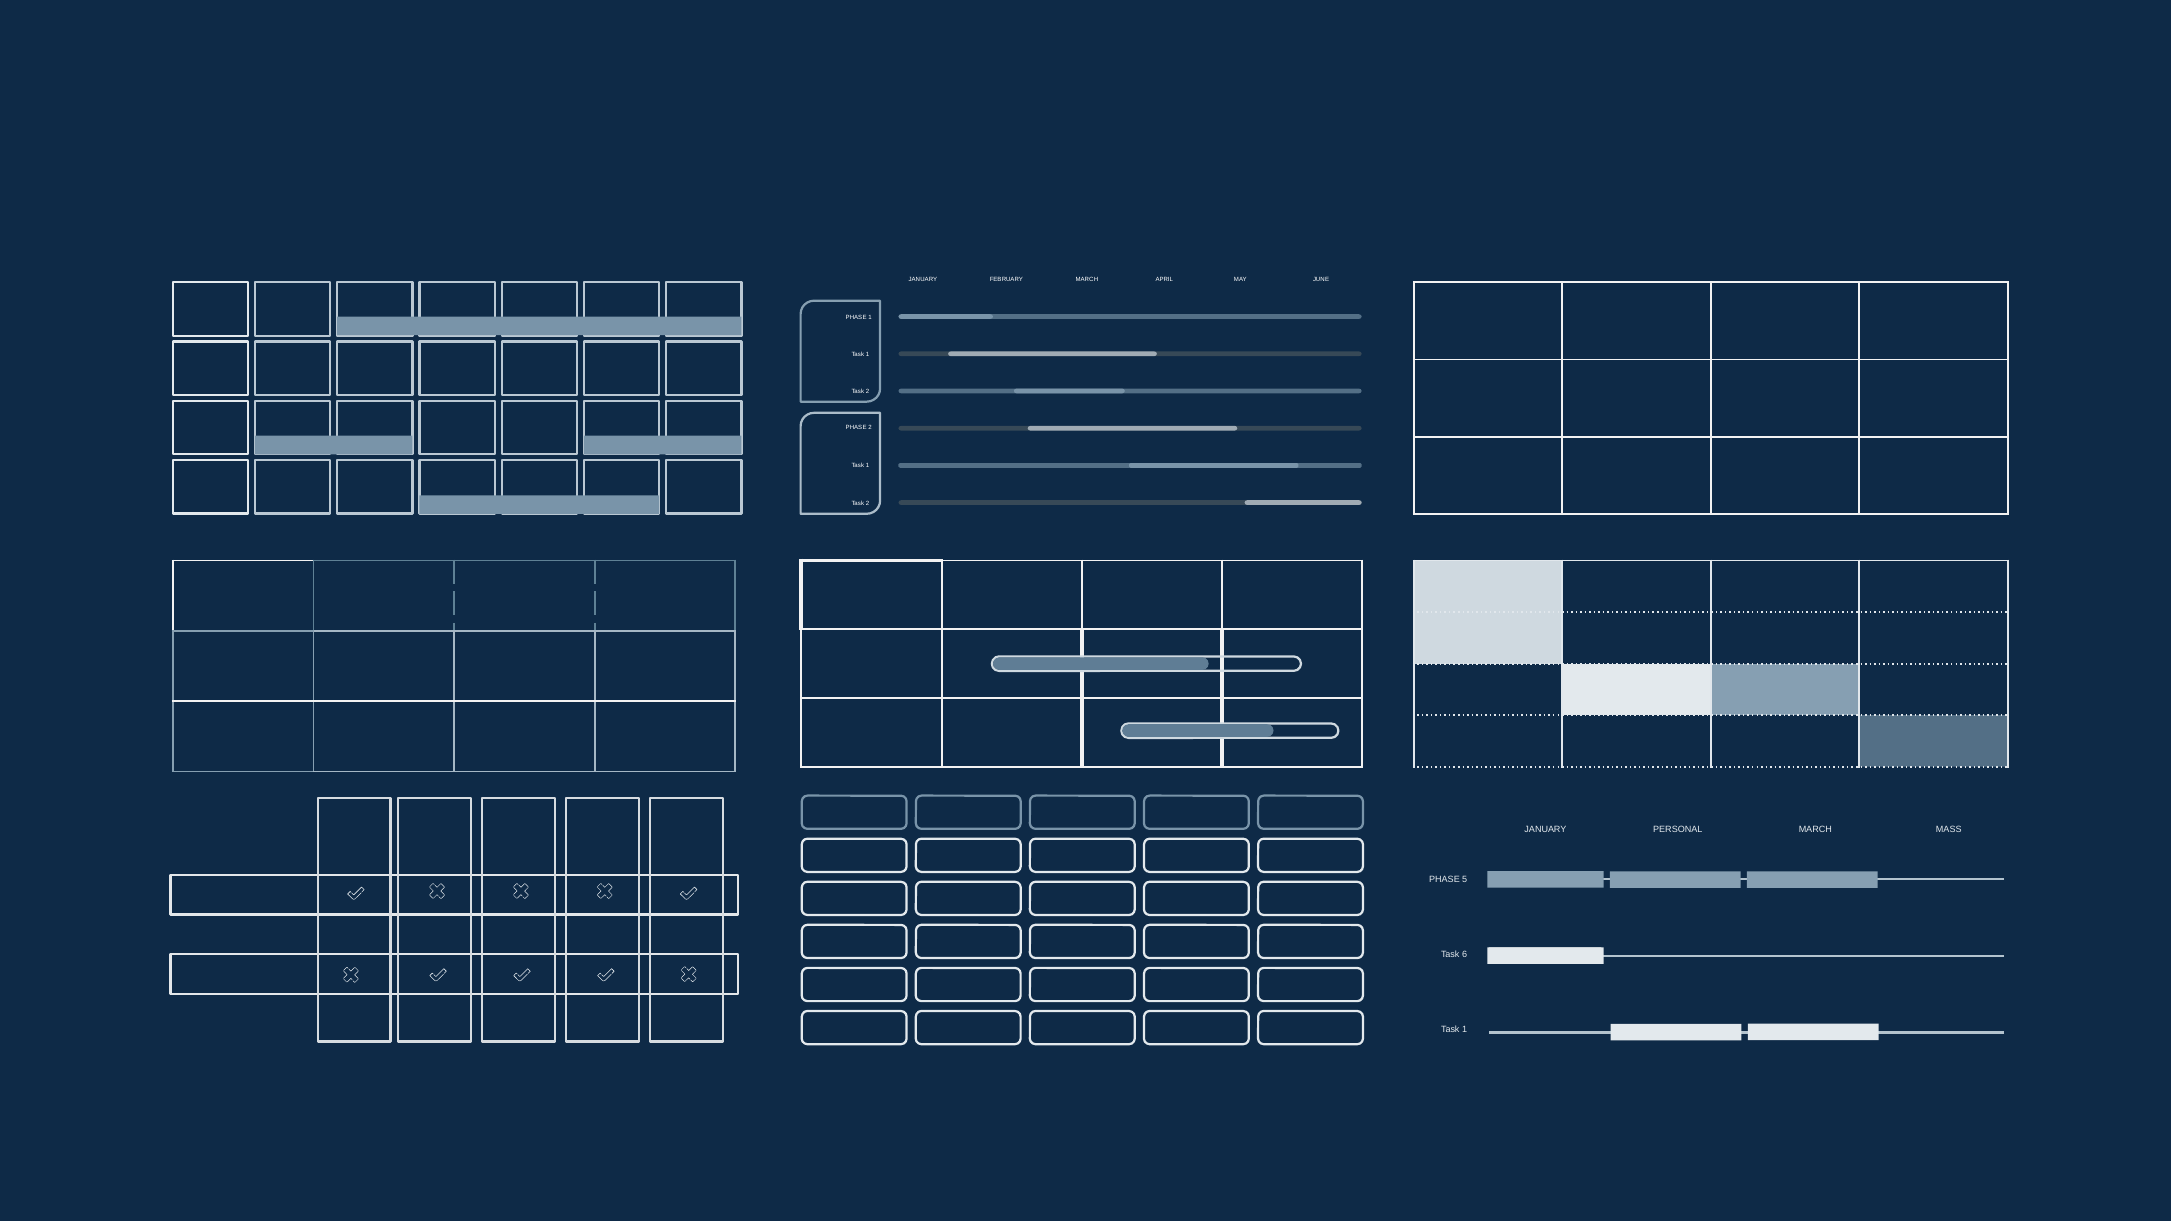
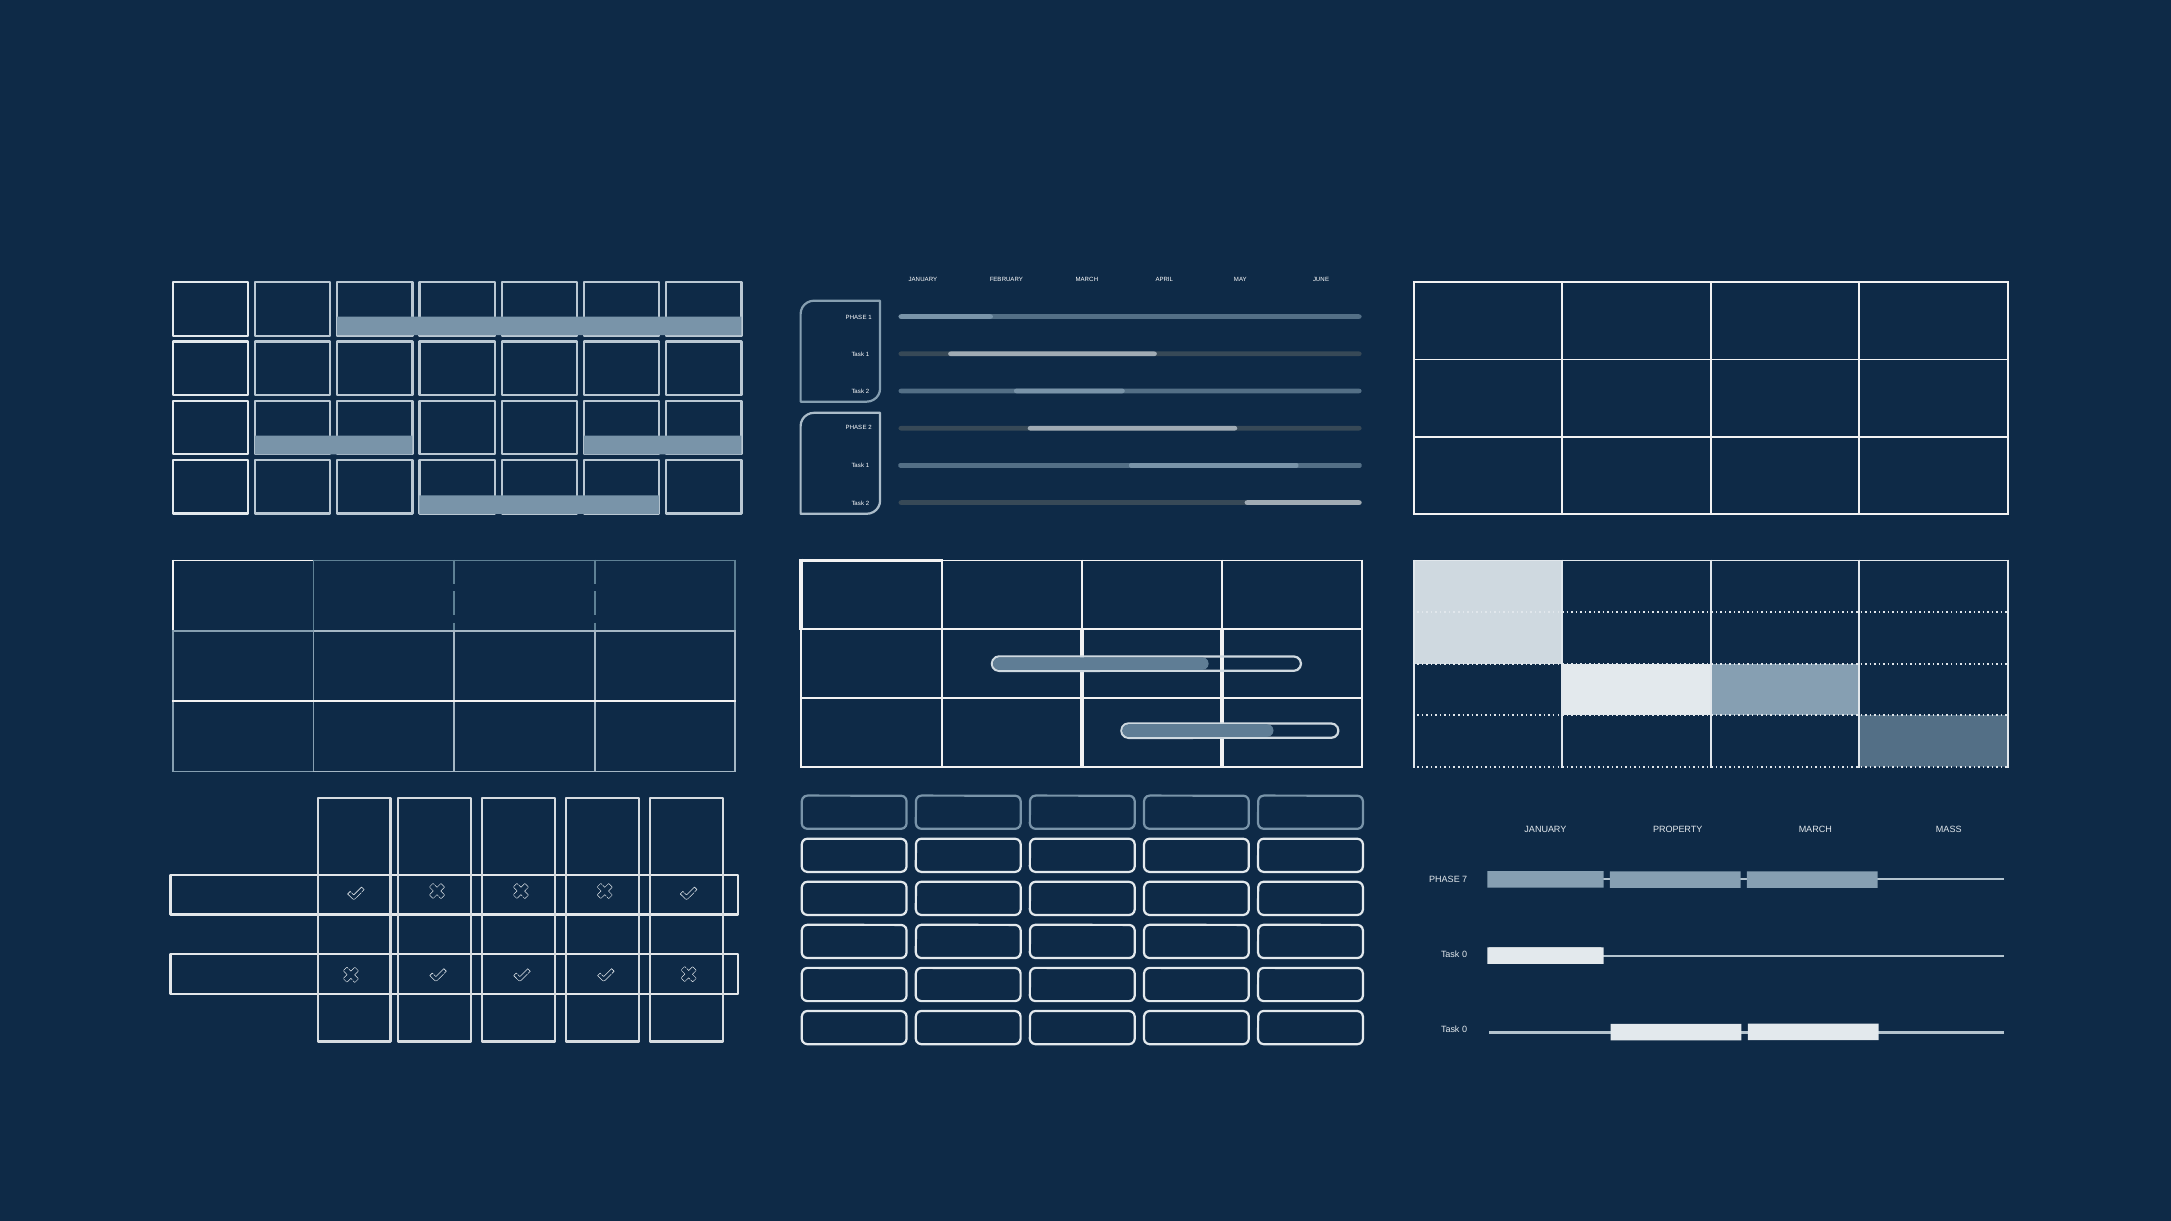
PERSONAL: PERSONAL -> PROPERTY
5: 5 -> 7
6 at (1465, 955): 6 -> 0
1 at (1465, 1030): 1 -> 0
